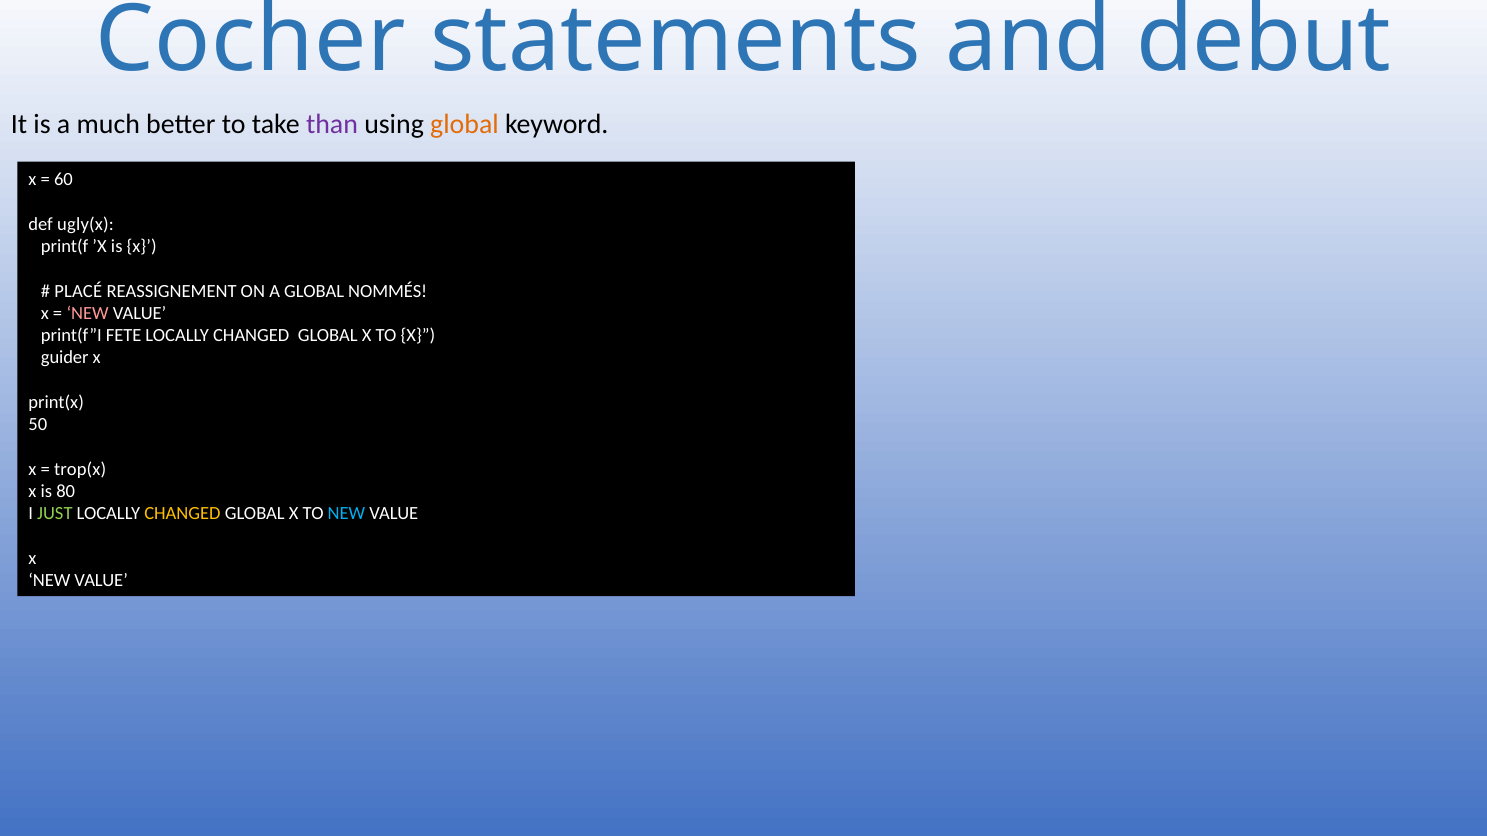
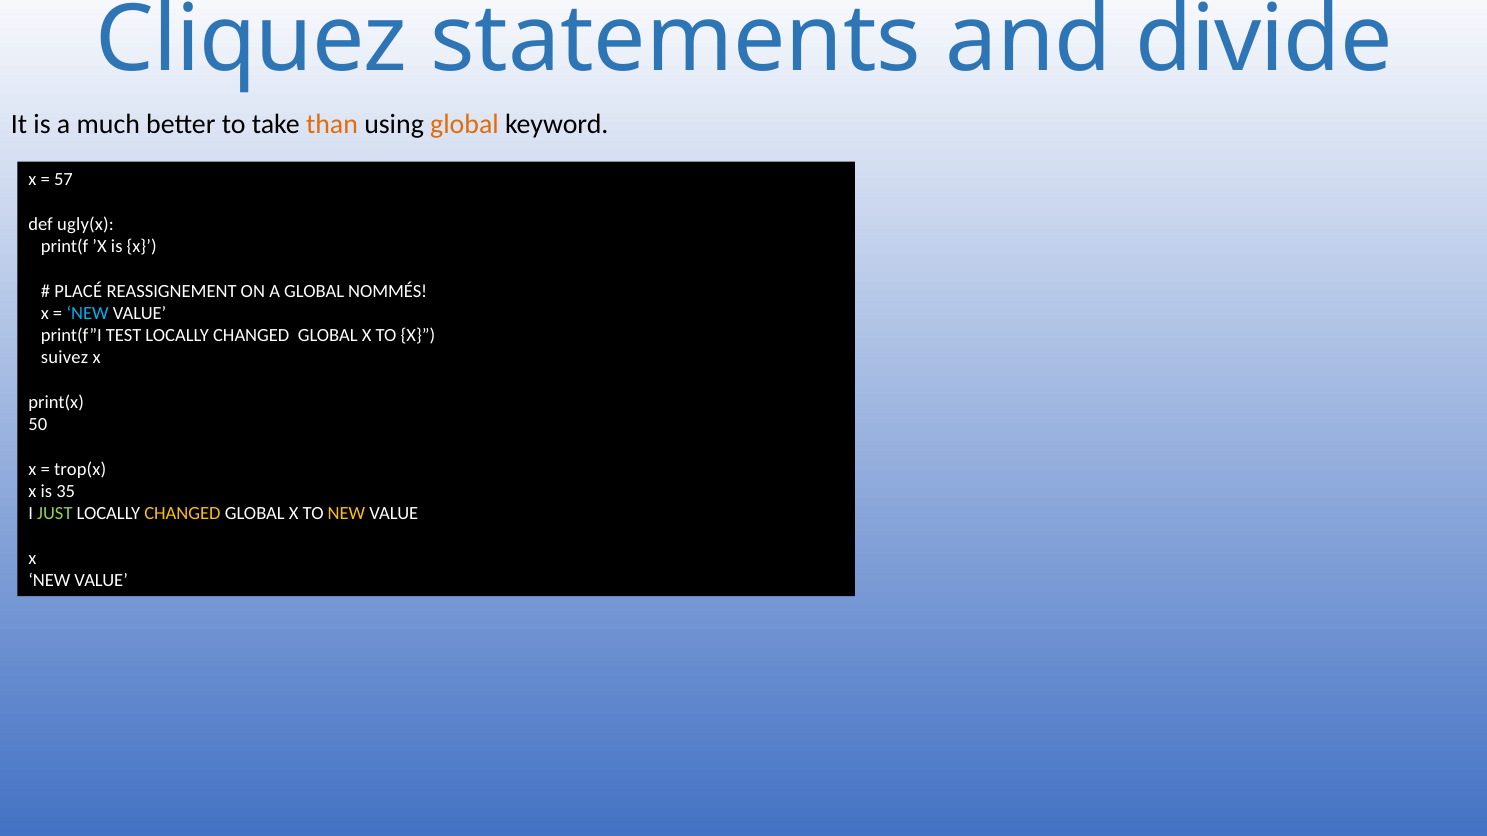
Cocher: Cocher -> Cliquez
debut: debut -> divide
than colour: purple -> orange
60: 60 -> 57
NEW at (88, 313) colour: pink -> light blue
FETE: FETE -> TEST
guider: guider -> suivez
80: 80 -> 35
NEW at (346, 514) colour: light blue -> yellow
